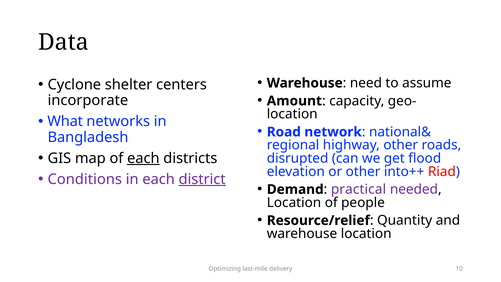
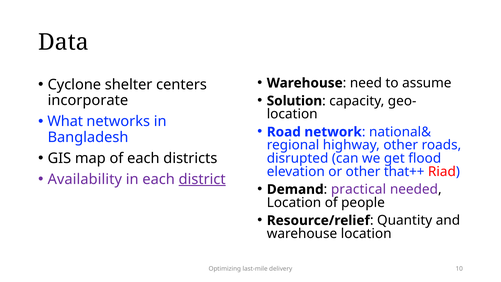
Amount: Amount -> Solution
each at (143, 158) underline: present -> none
into++: into++ -> that++
Conditions: Conditions -> Availability
